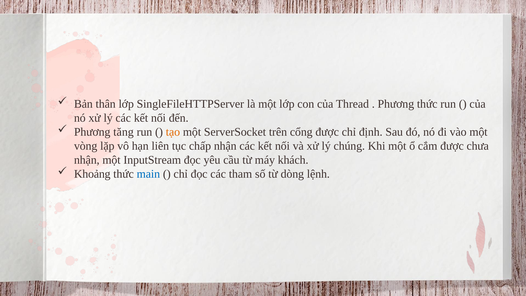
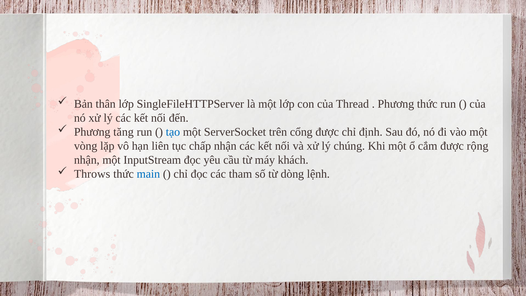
tạo colour: orange -> blue
chưa: chưa -> rộng
Khoảng: Khoảng -> Throws
